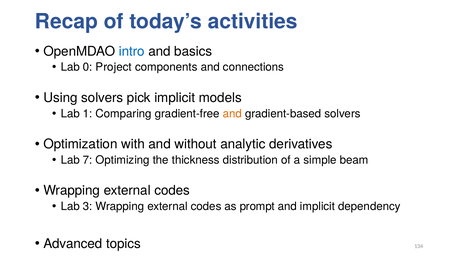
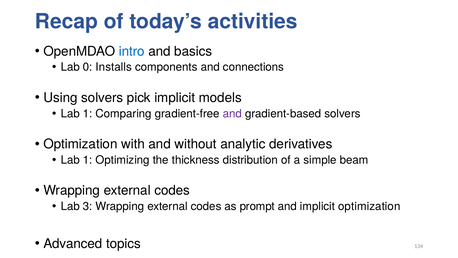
Project: Project -> Installs
and at (232, 113) colour: orange -> purple
7 at (88, 160): 7 -> 1
implicit dependency: dependency -> optimization
